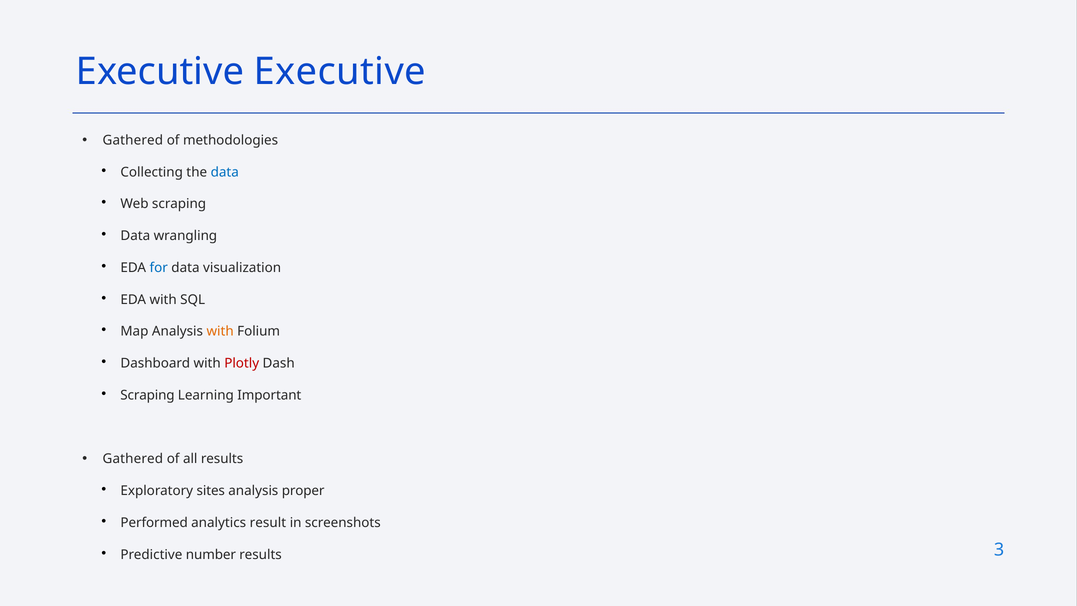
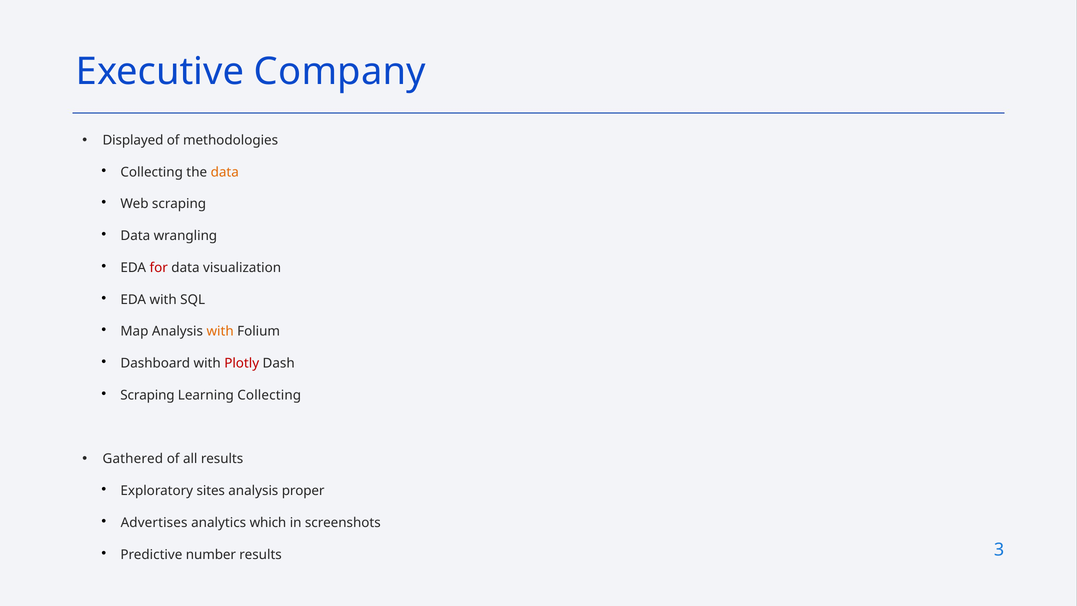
Executive Executive: Executive -> Company
Gathered at (133, 140): Gathered -> Displayed
data at (225, 172) colour: blue -> orange
for colour: blue -> red
Learning Important: Important -> Collecting
Performed: Performed -> Advertises
result: result -> which
